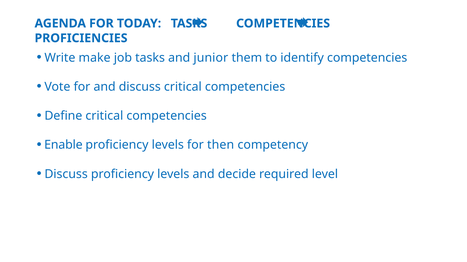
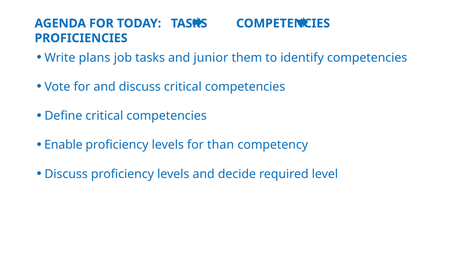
make: make -> plans
then: then -> than
